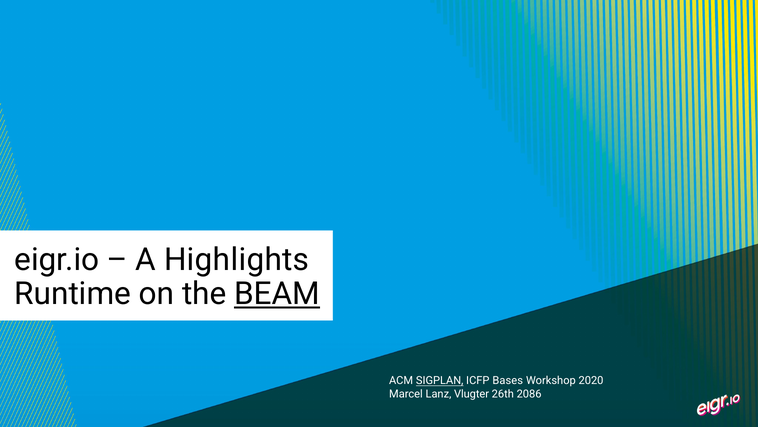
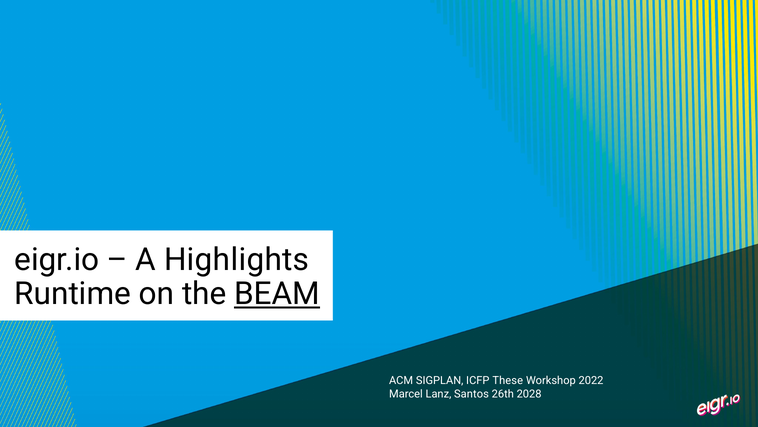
SIGPLAN underline: present -> none
Bases: Bases -> These
2020: 2020 -> 2022
Vlugter: Vlugter -> Santos
2086: 2086 -> 2028
